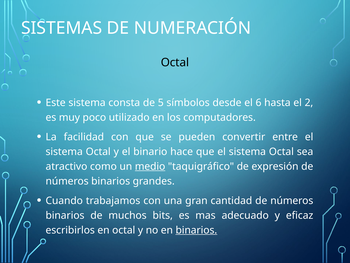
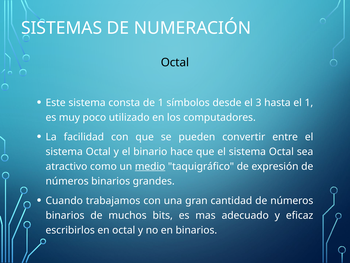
de 5: 5 -> 1
6: 6 -> 3
el 2: 2 -> 1
binarios at (196, 230) underline: present -> none
